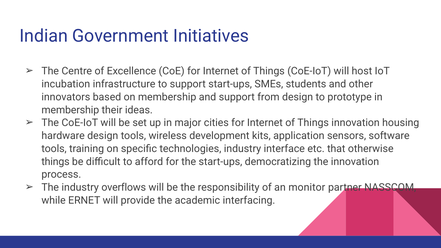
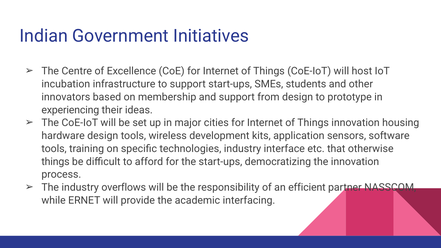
membership at (70, 110): membership -> experiencing
monitor: monitor -> efficient
